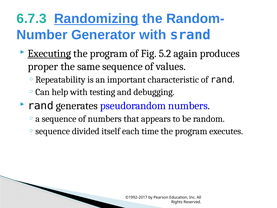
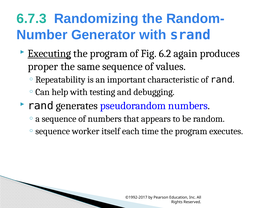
Randomizing underline: present -> none
5.2: 5.2 -> 6.2
divided: divided -> worker
